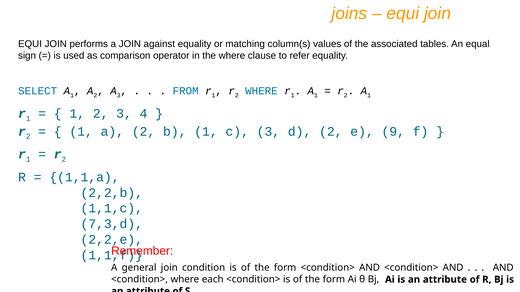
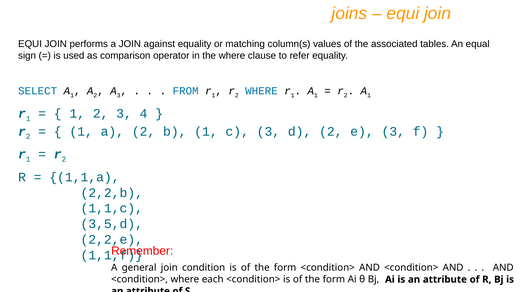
e 9: 9 -> 3
7,3,d: 7,3,d -> 3,5,d
